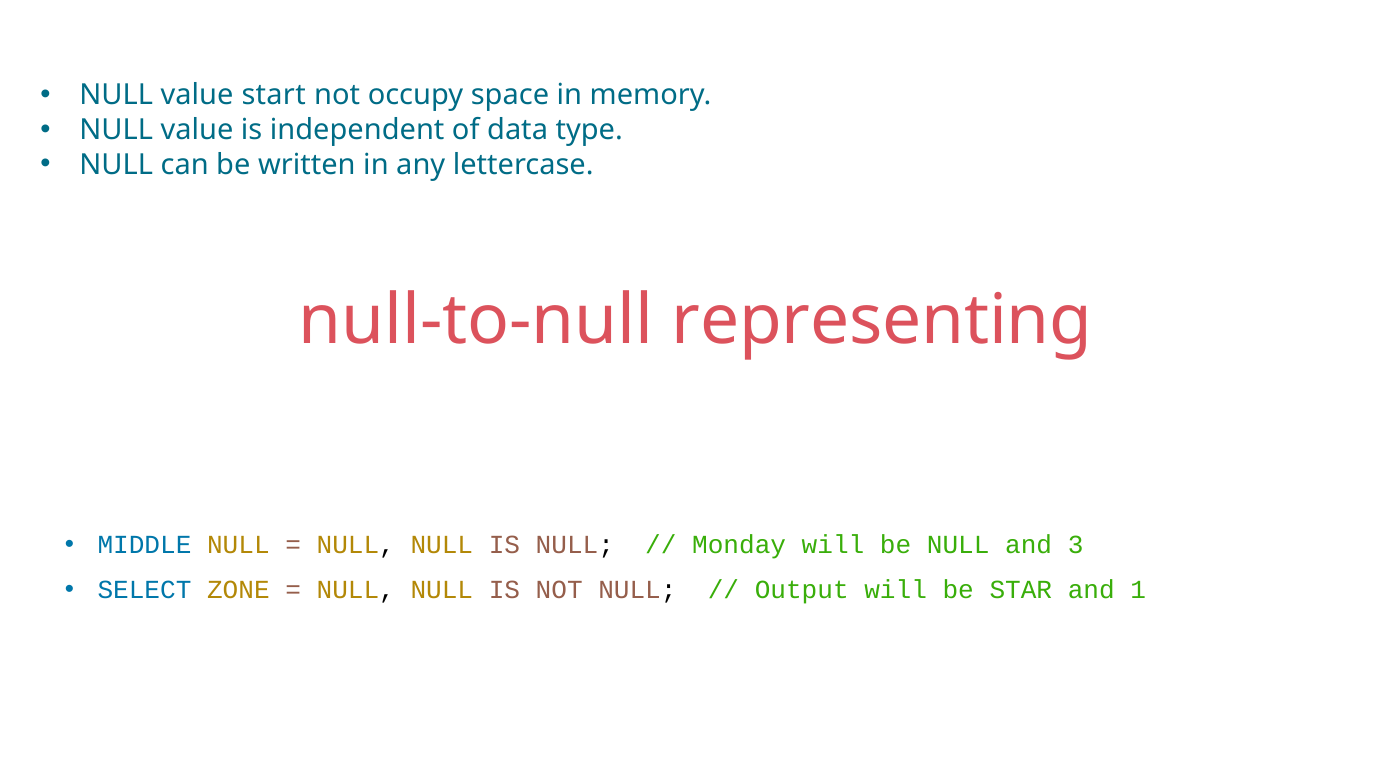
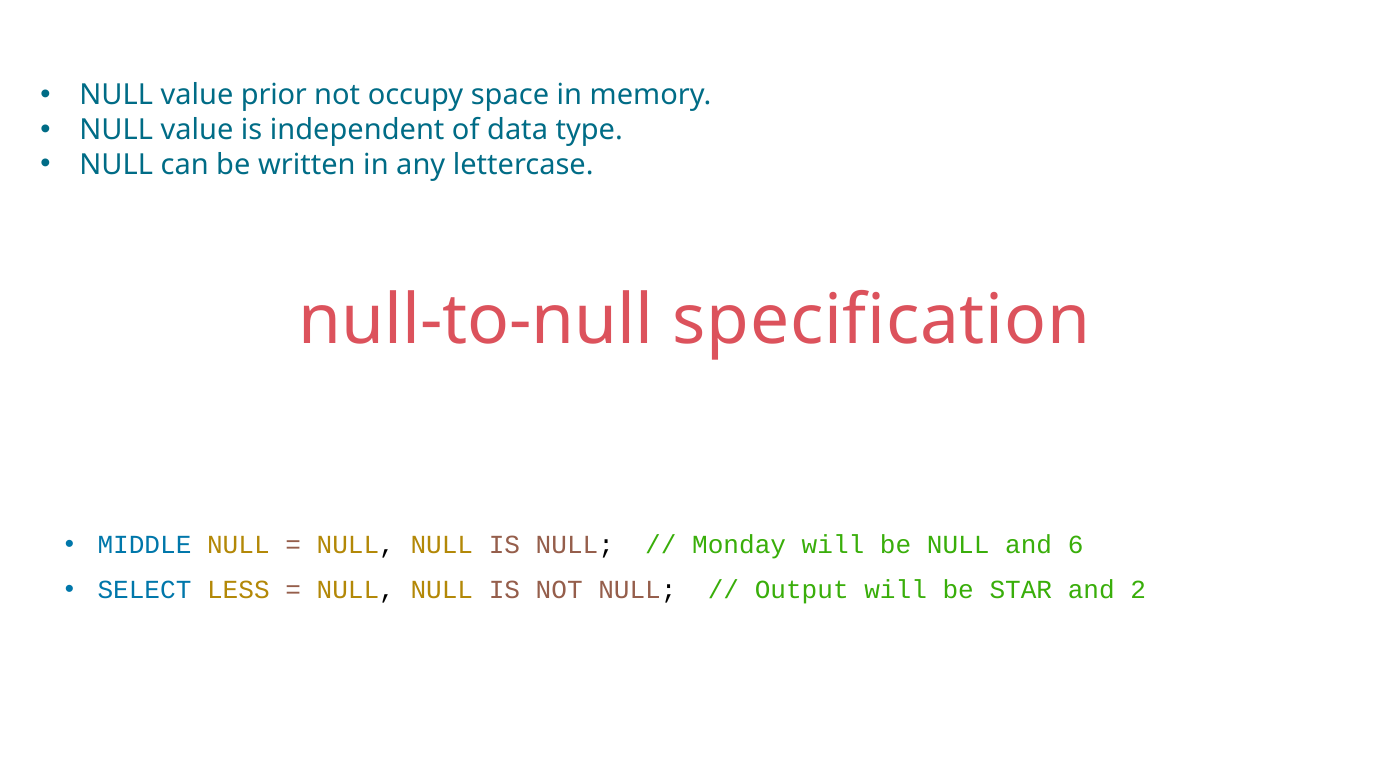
start: start -> prior
representing: representing -> specification
3: 3 -> 6
ZONE: ZONE -> LESS
1: 1 -> 2
